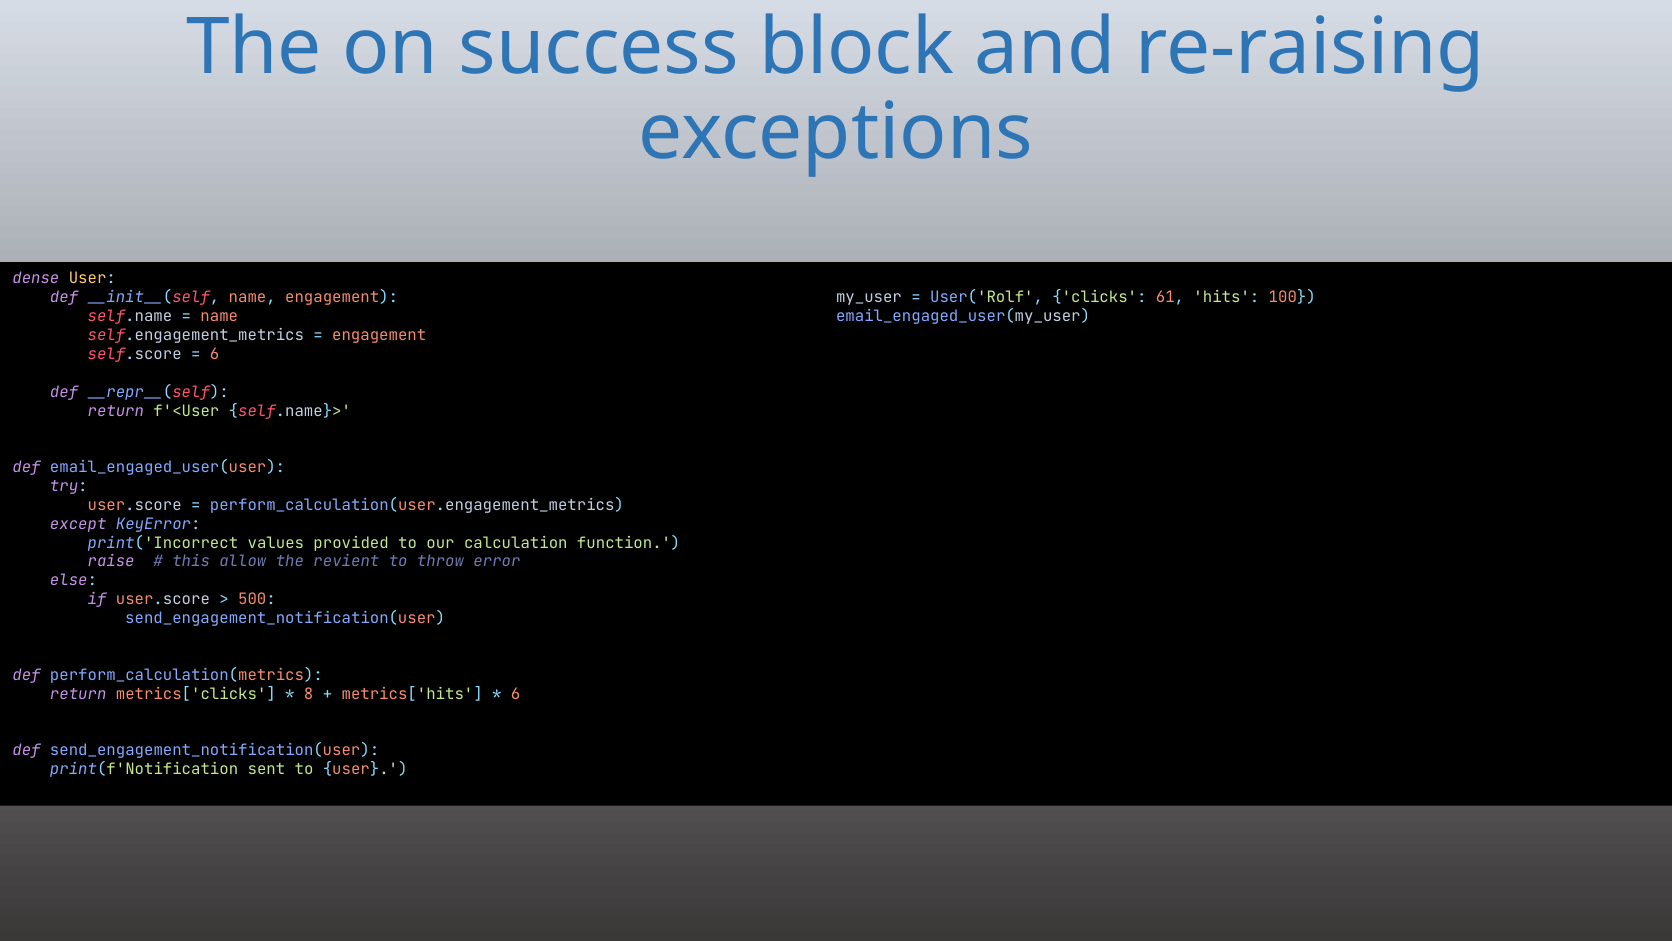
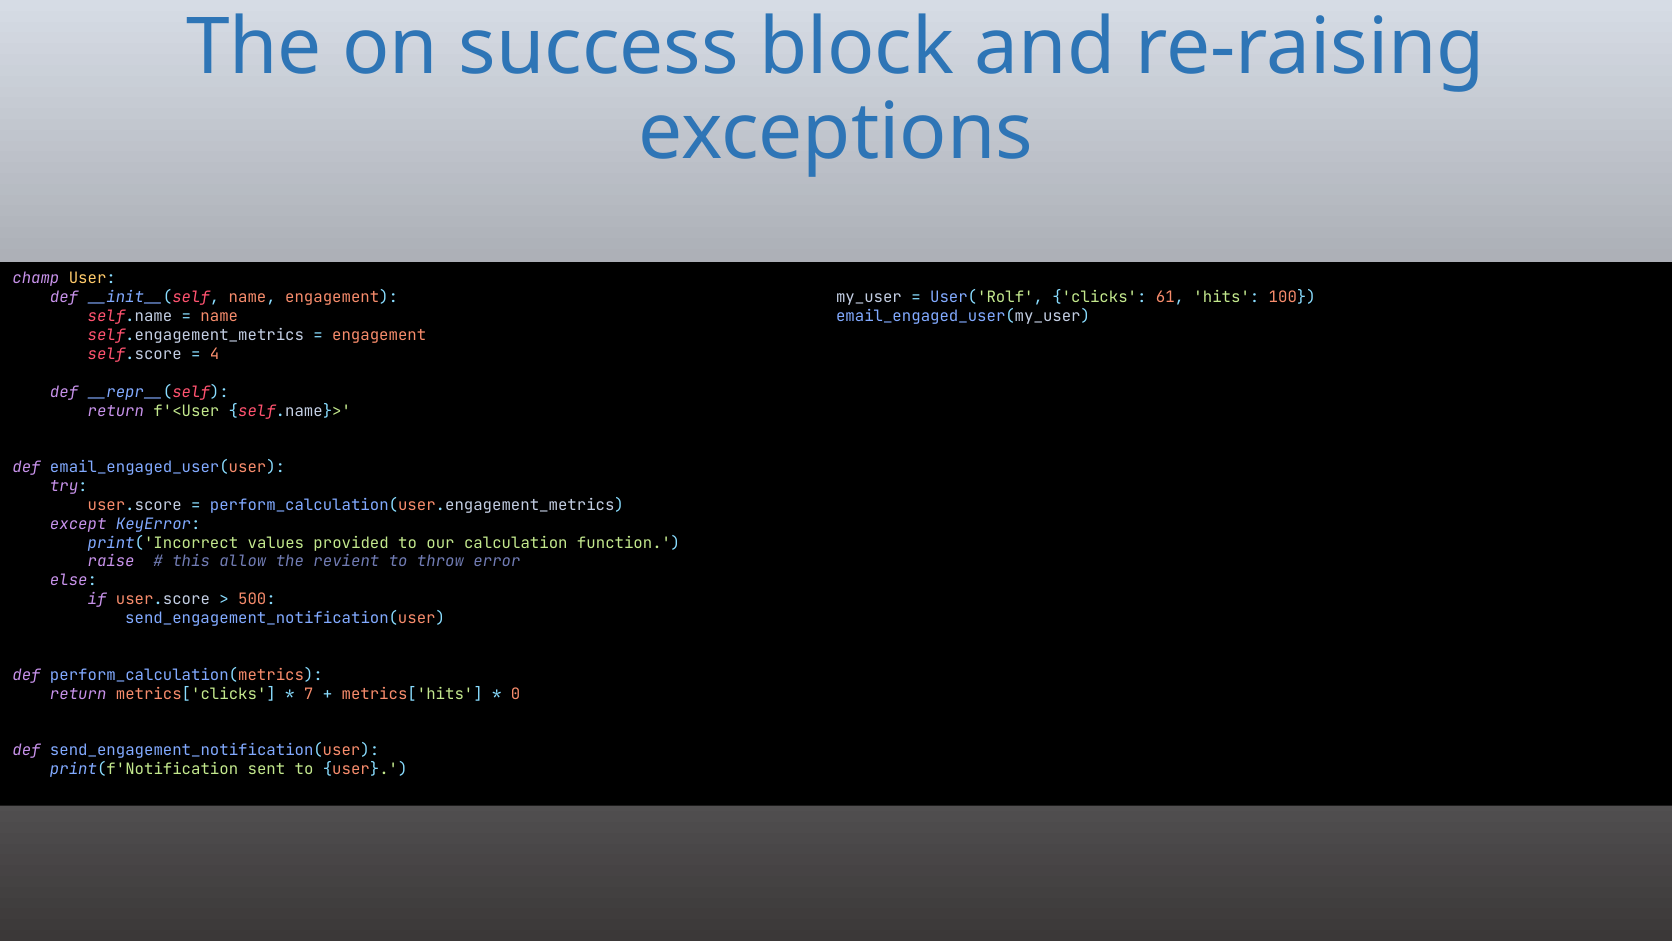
dense: dense -> champ
6 at (215, 354): 6 -> 4
8: 8 -> 7
6 at (516, 693): 6 -> 0
